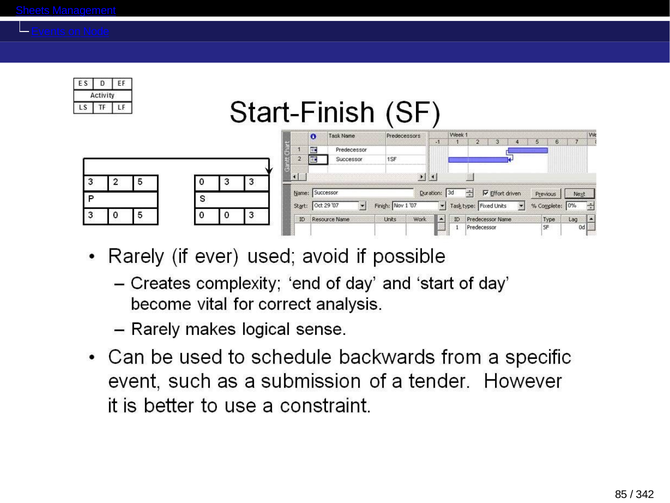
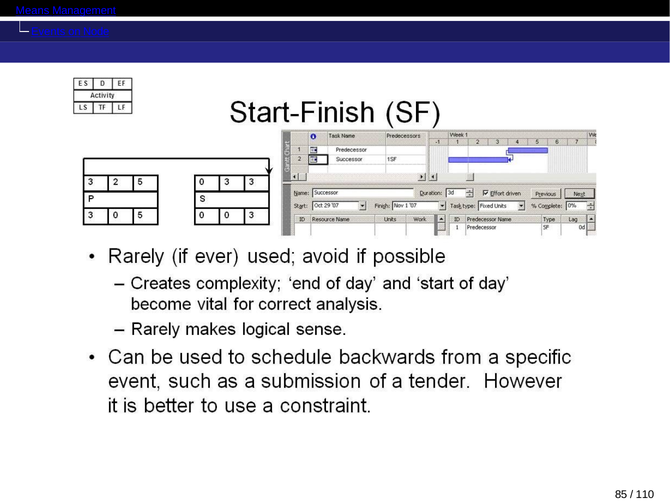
Sheets: Sheets -> Means
342: 342 -> 110
